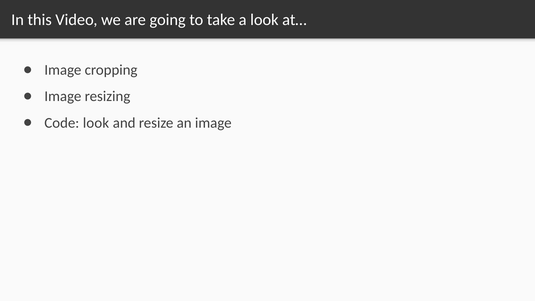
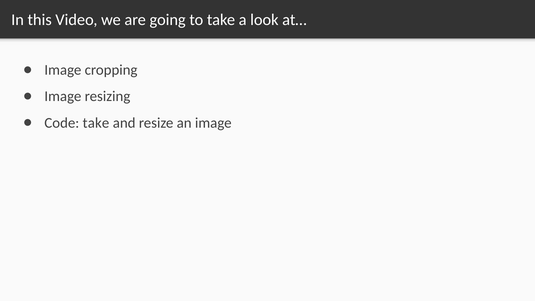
Code look: look -> take
